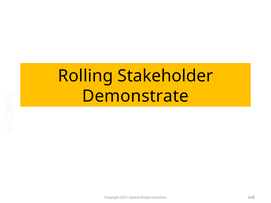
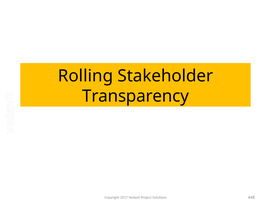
Demonstrate: Demonstrate -> Transparency
